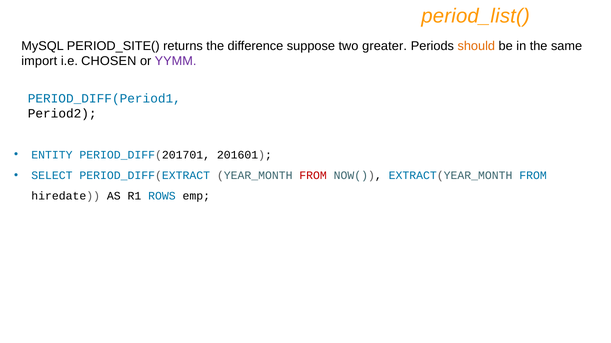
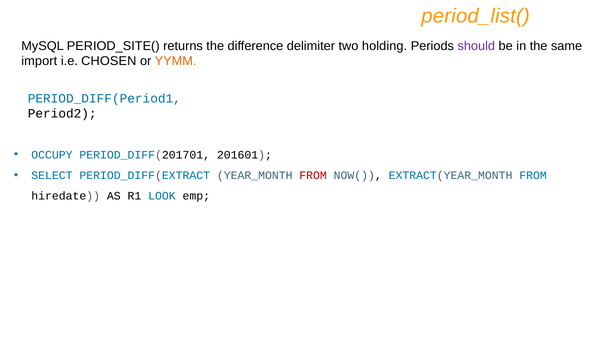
suppose: suppose -> delimiter
greater: greater -> holding
should colour: orange -> purple
YYMM colour: purple -> orange
ENTITY: ENTITY -> OCCUPY
ROWS: ROWS -> LOOK
